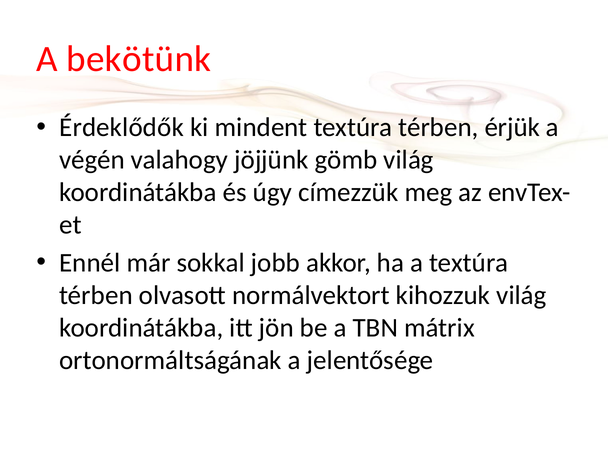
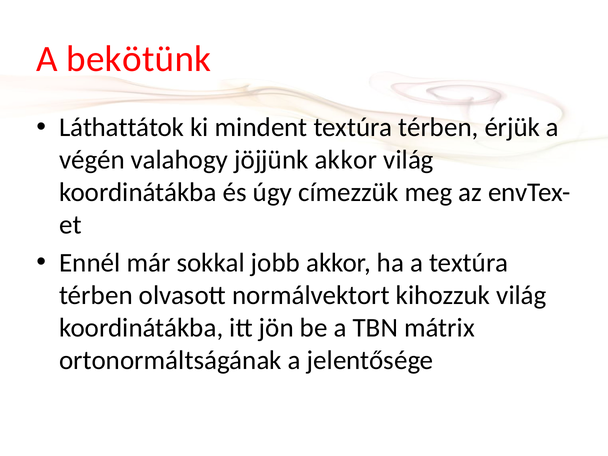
Érdeklődők: Érdeklődők -> Láthattátok
jöjjünk gömb: gömb -> akkor
